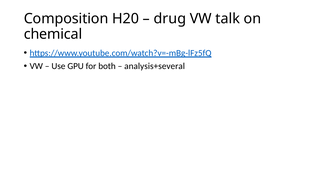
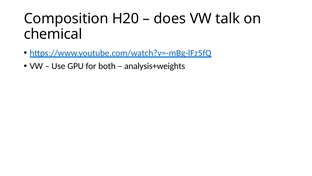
drug: drug -> does
analysis+several: analysis+several -> analysis+weights
